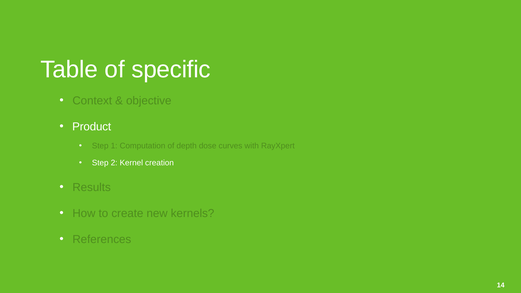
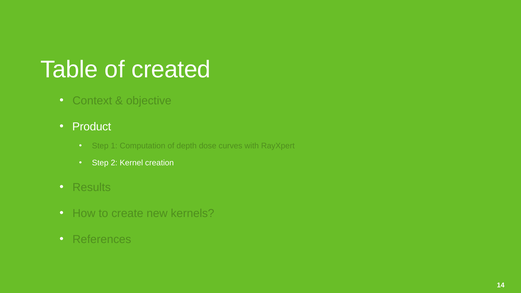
specific: specific -> created
